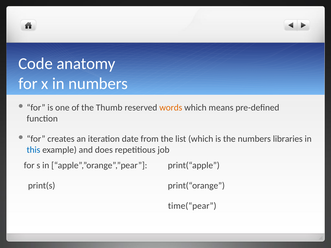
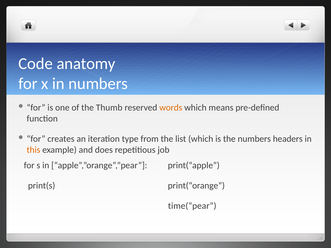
date: date -> type
libraries: libraries -> headers
this colour: blue -> orange
